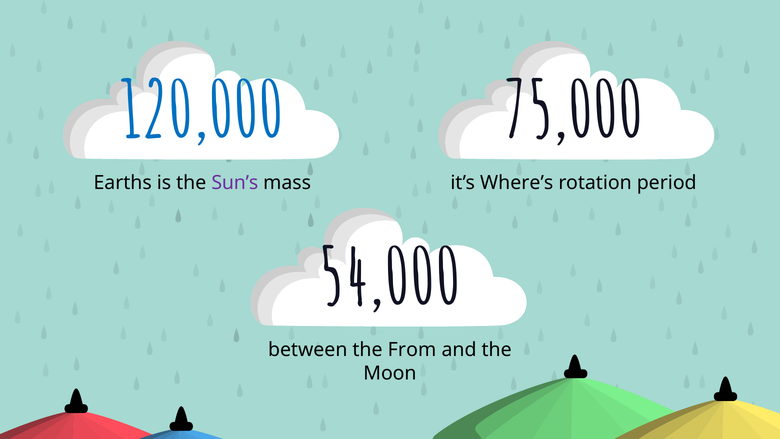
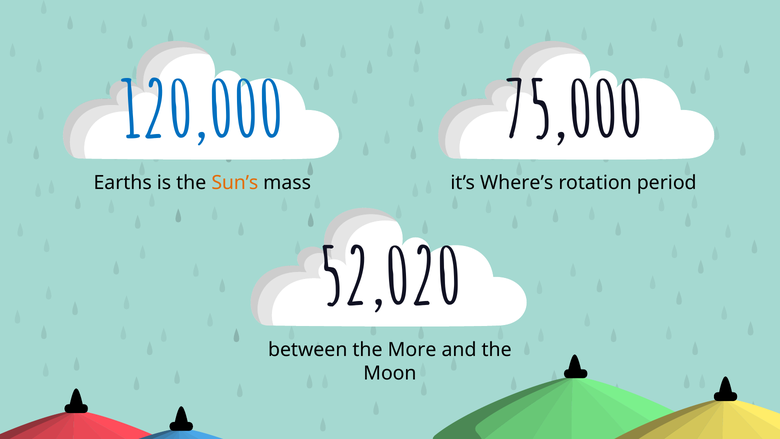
Sun’s colour: purple -> orange
54,000: 54,000 -> 52,020
From: From -> More
